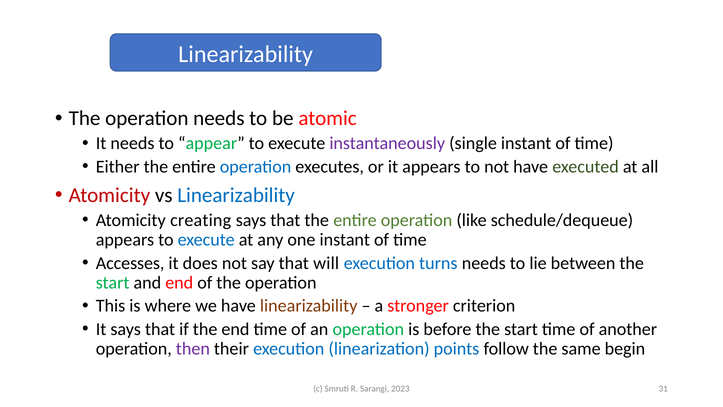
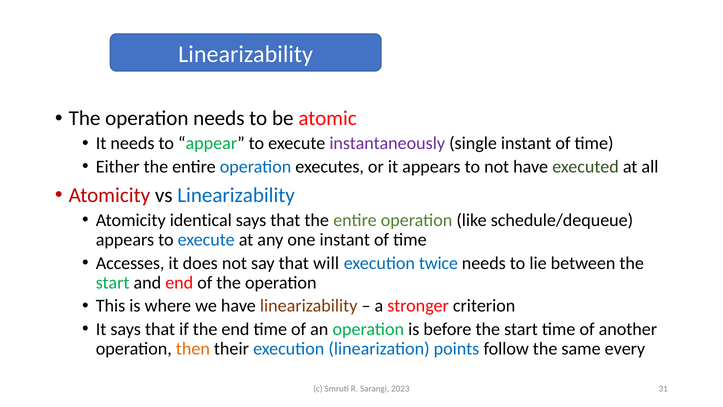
creating: creating -> identical
turns: turns -> twice
then colour: purple -> orange
begin: begin -> every
